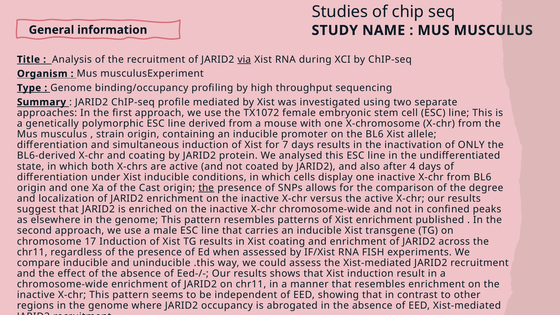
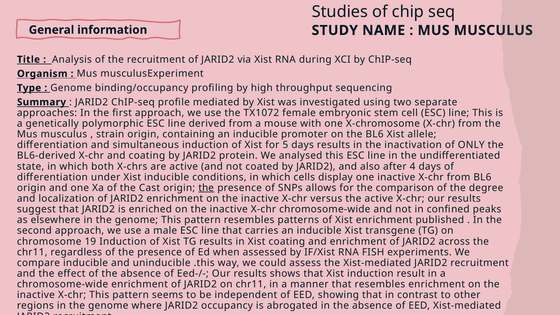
via underline: present -> none
7: 7 -> 5
17: 17 -> 19
